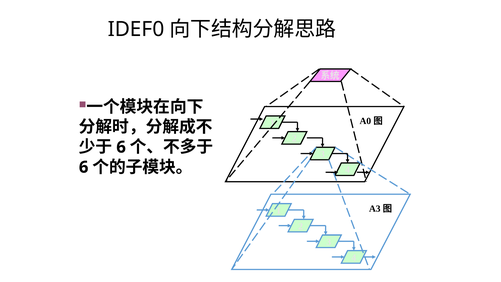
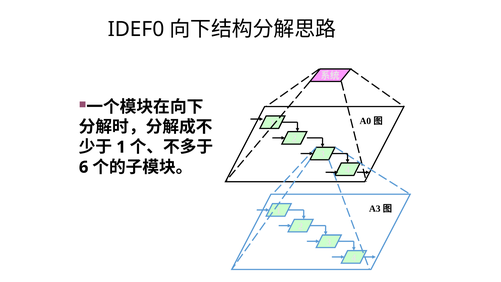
6 at (121, 147): 6 -> 1
